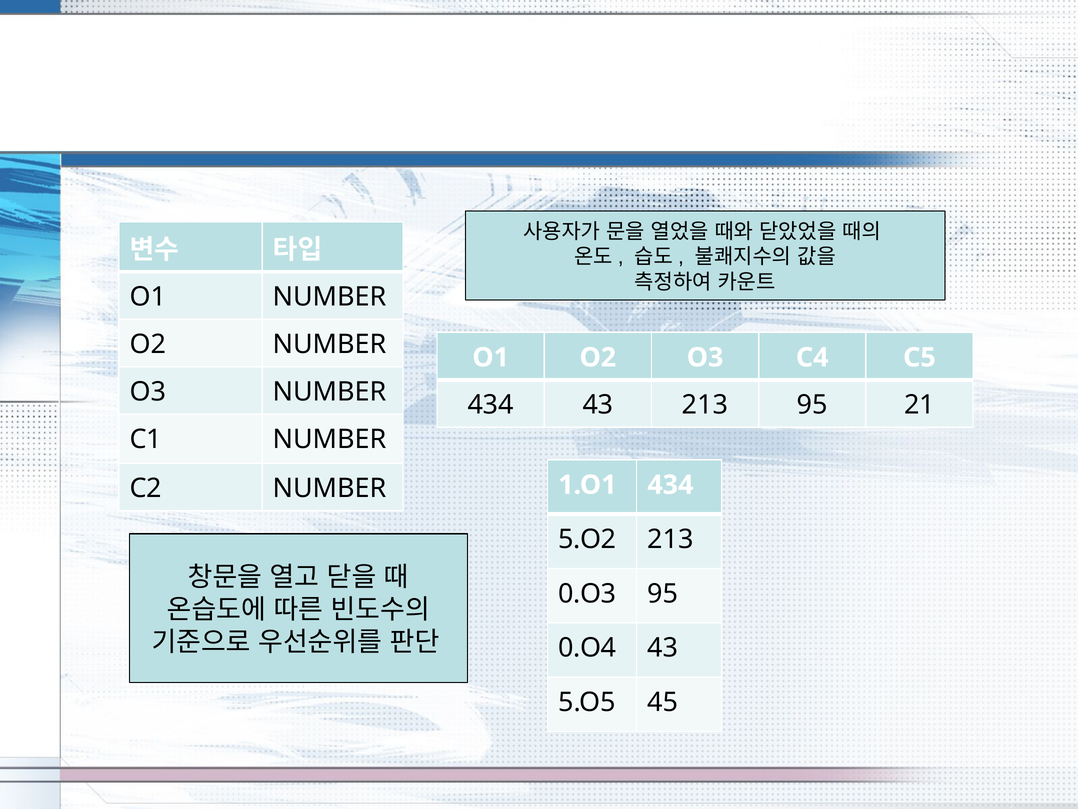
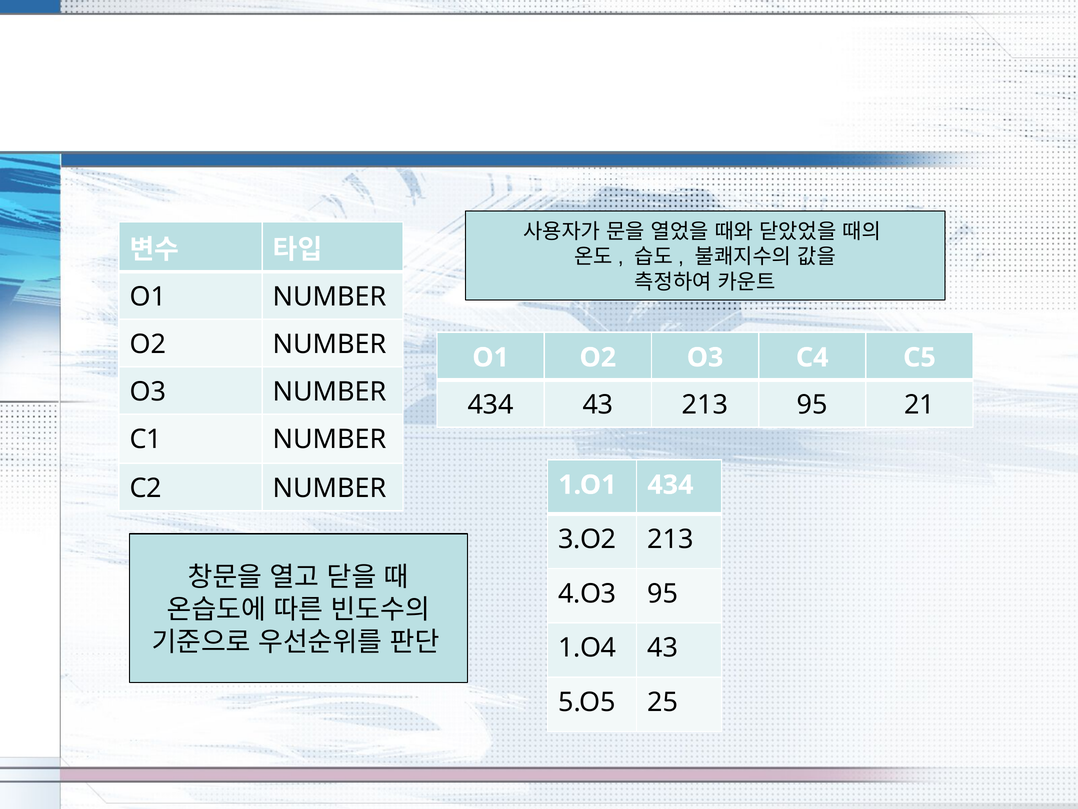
5.O2: 5.O2 -> 3.O2
0.O3: 0.O3 -> 4.O3
0.O4: 0.O4 -> 1.O4
45: 45 -> 25
